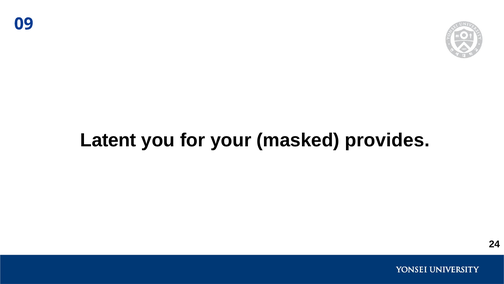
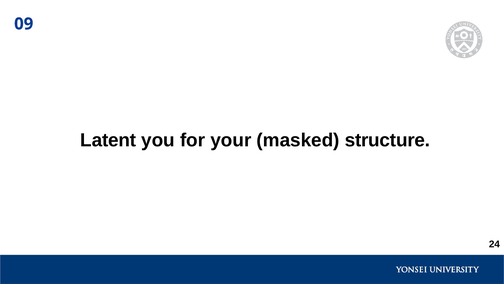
provides: provides -> structure
